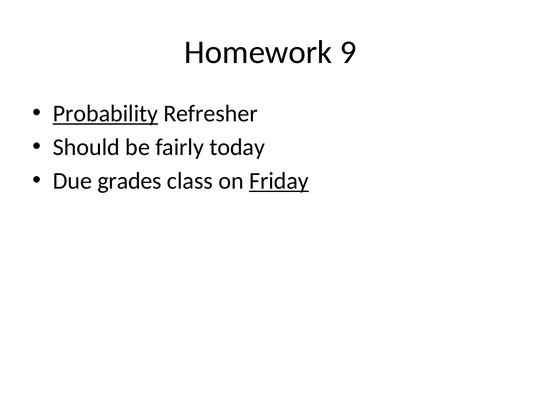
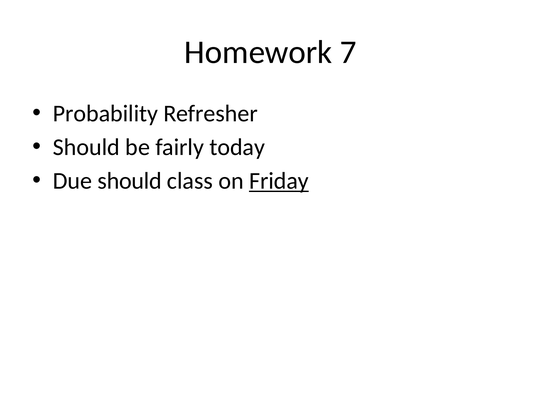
9: 9 -> 7
Probability underline: present -> none
Due grades: grades -> should
